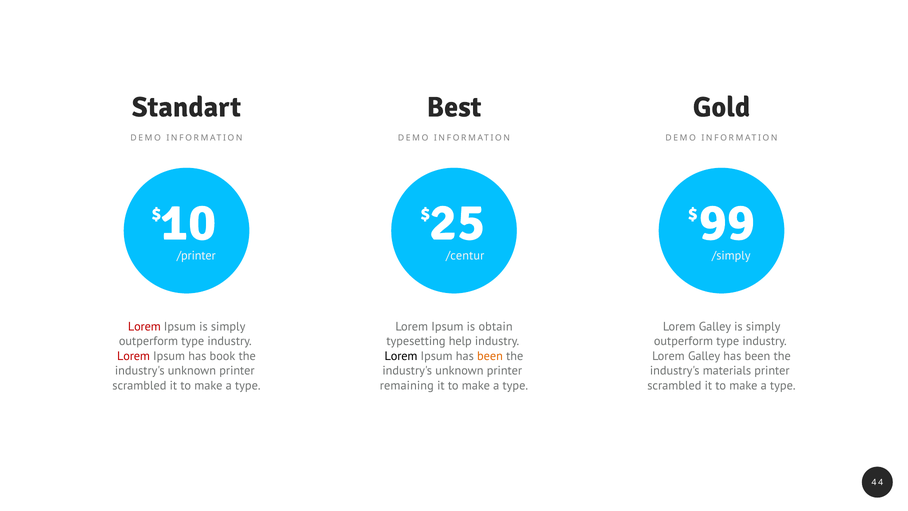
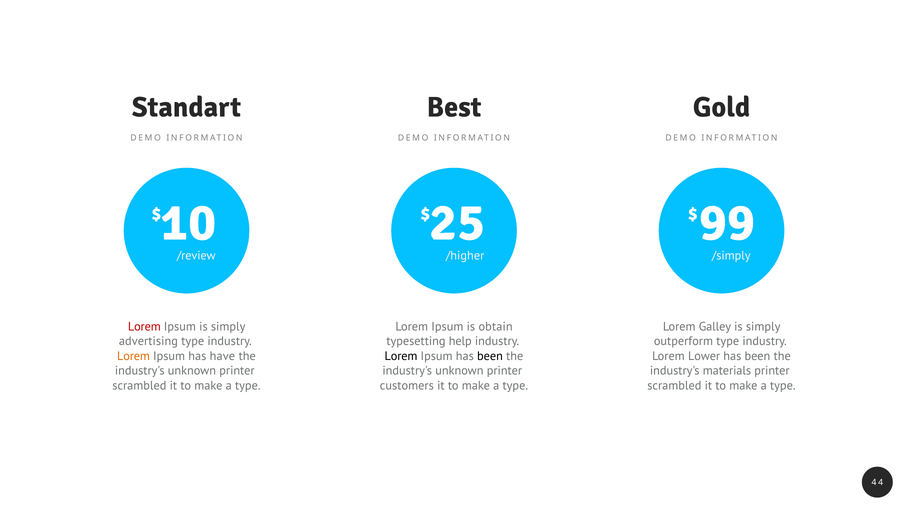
/printer: /printer -> /review
/centur: /centur -> /higher
outperform at (148, 341): outperform -> advertising
Lorem at (133, 356) colour: red -> orange
book: book -> have
been at (490, 356) colour: orange -> black
Galley at (704, 356): Galley -> Lower
remaining: remaining -> customers
